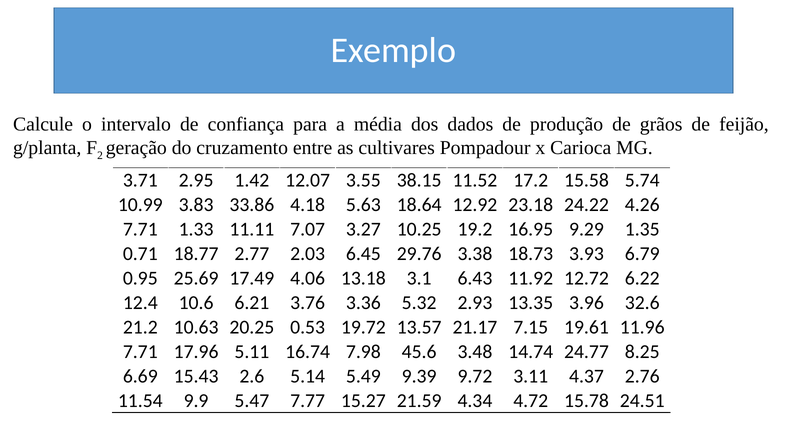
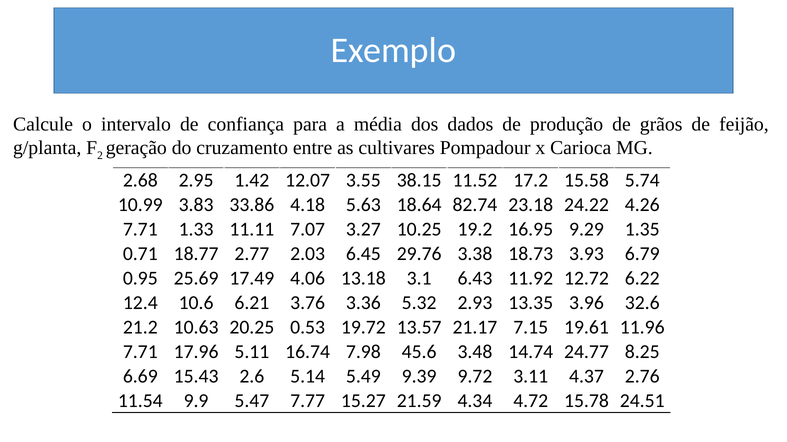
3.71: 3.71 -> 2.68
12.92: 12.92 -> 82.74
